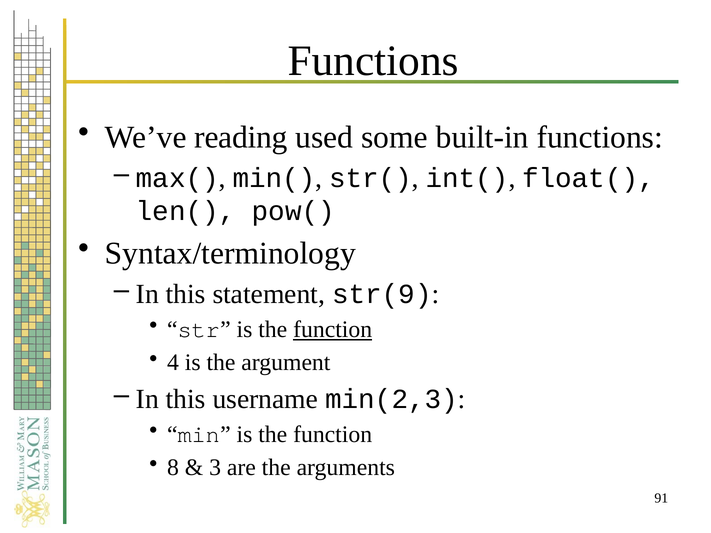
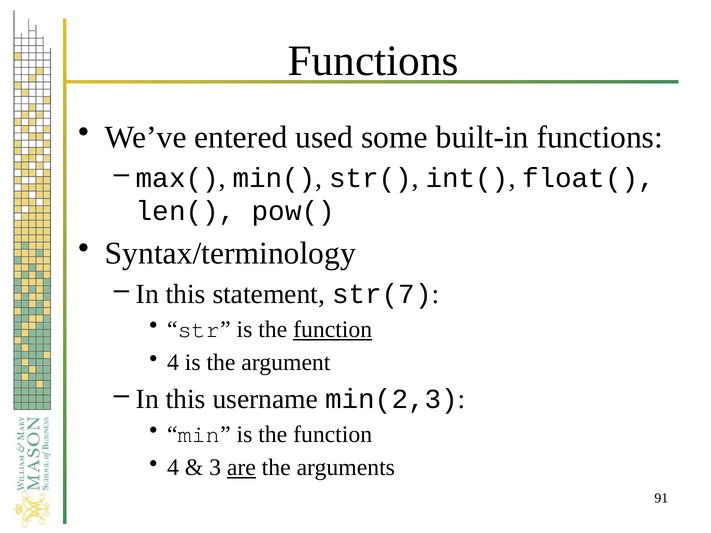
reading: reading -> entered
str(9: str(9 -> str(7
8 at (173, 468): 8 -> 4
are underline: none -> present
